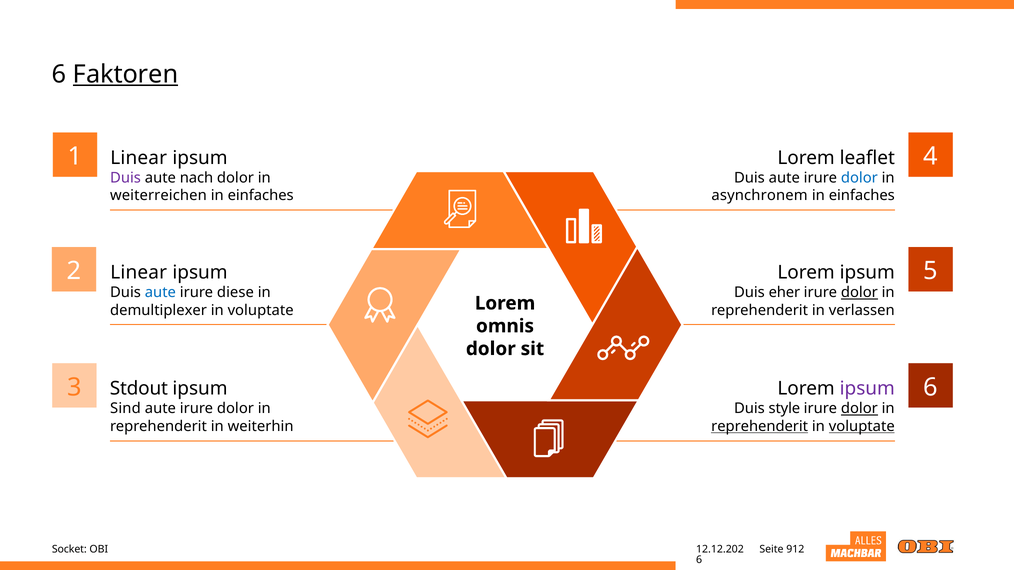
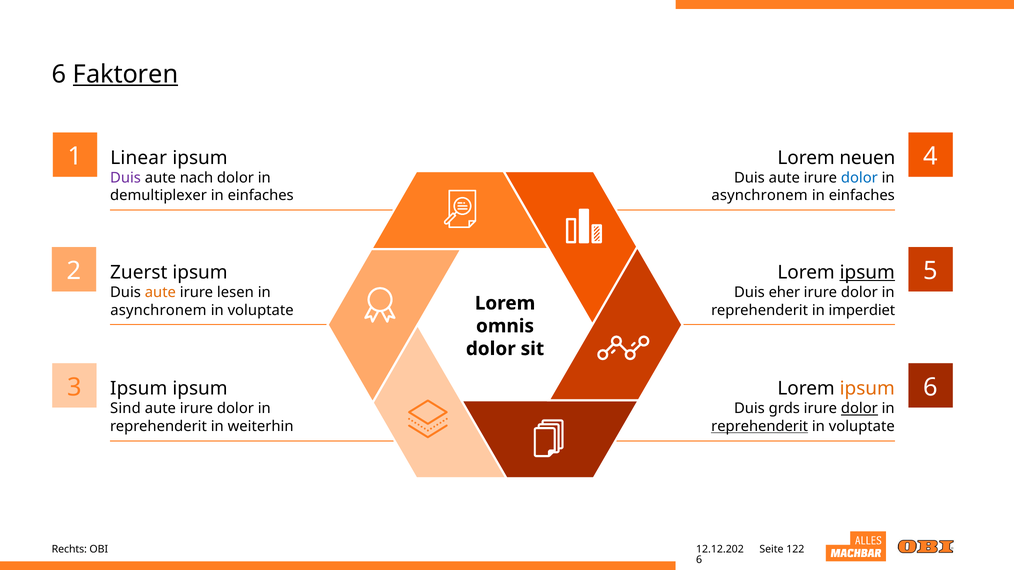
leaflet: leaflet -> neuen
weiterreichen: weiterreichen -> demultiplexer
Linear at (139, 273): Linear -> Zuerst
ipsum at (867, 273) underline: none -> present
aute at (160, 293) colour: blue -> orange
diese: diese -> lesen
dolor at (859, 293) underline: present -> none
demultiplexer at (158, 310): demultiplexer -> asynchronem
verlassen: verlassen -> imperdiet
Stdout at (139, 389): Stdout -> Ipsum
ipsum at (867, 389) colour: purple -> orange
style: style -> grds
voluptate at (862, 427) underline: present -> none
Socket: Socket -> Rechts
912: 912 -> 122
